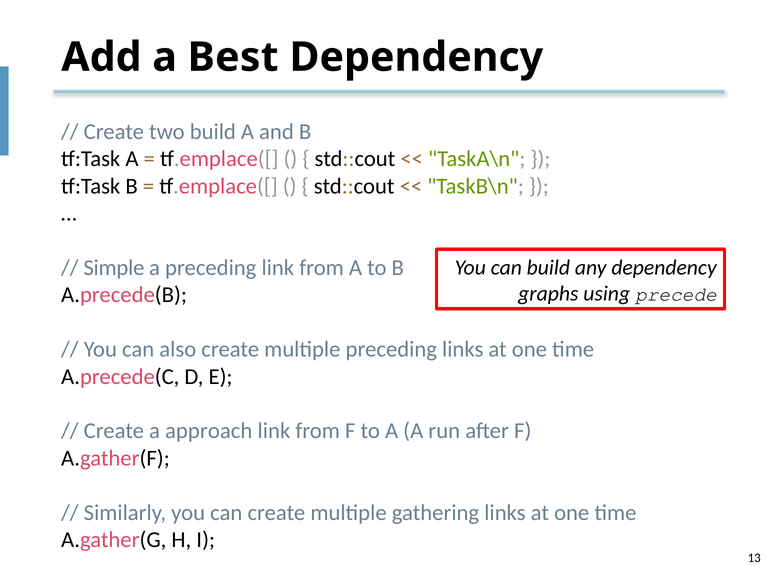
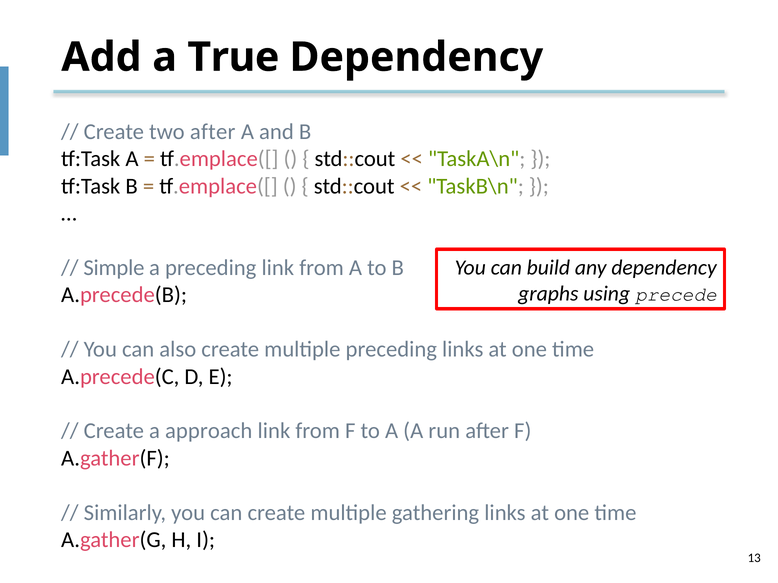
Best: Best -> True
two build: build -> after
